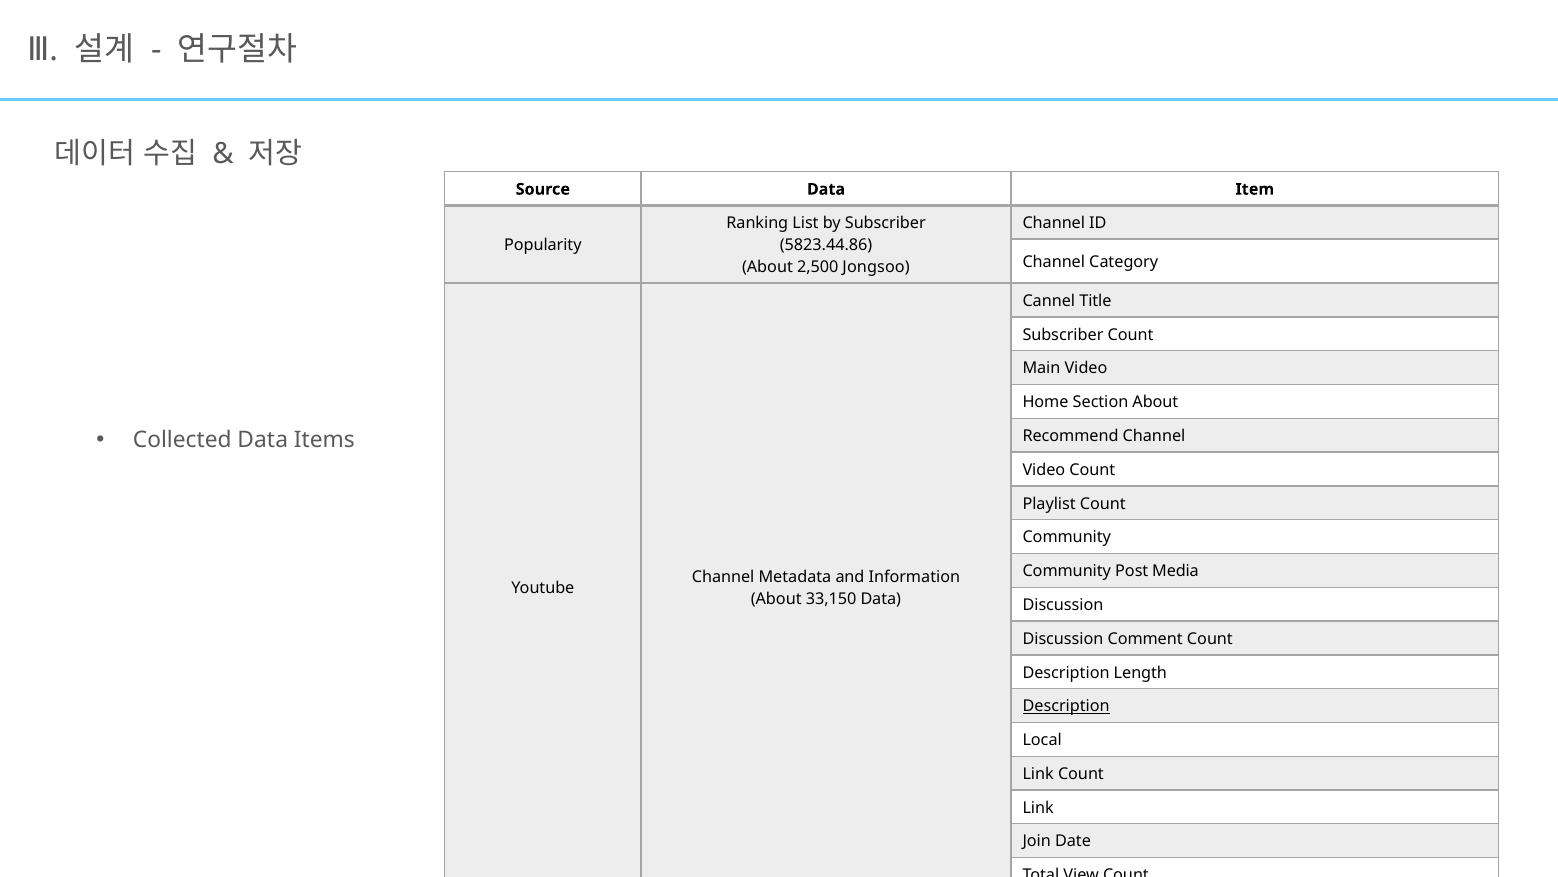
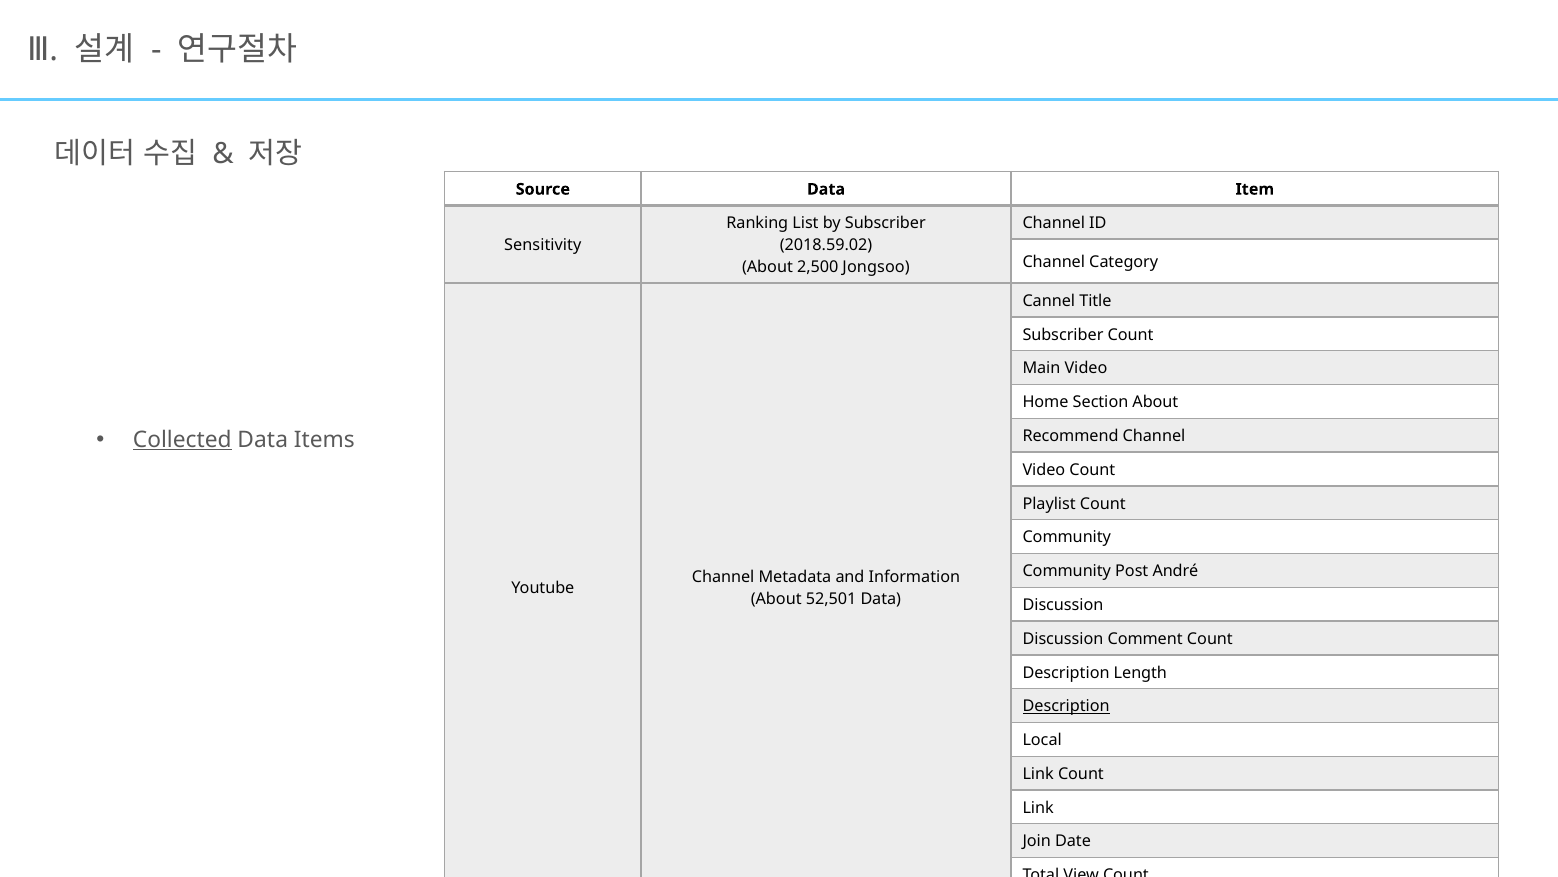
Popularity: Popularity -> Sensitivity
5823.44.86: 5823.44.86 -> 2018.59.02
Collected underline: none -> present
Media: Media -> André
33,150: 33,150 -> 52,501
